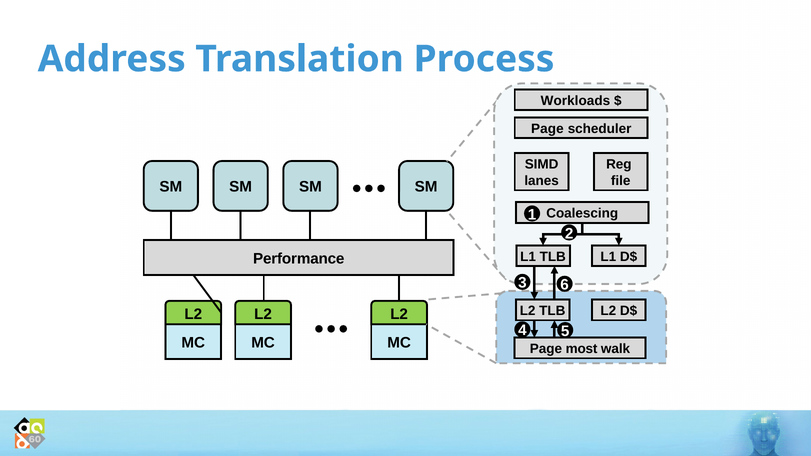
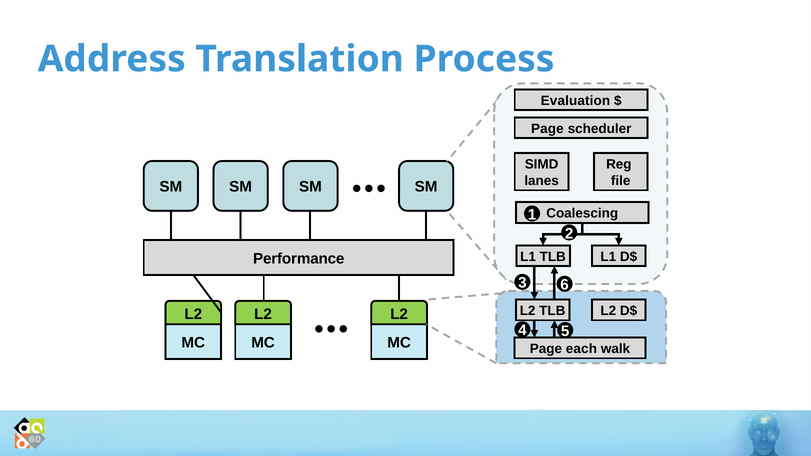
Workloads: Workloads -> Evaluation
most: most -> each
